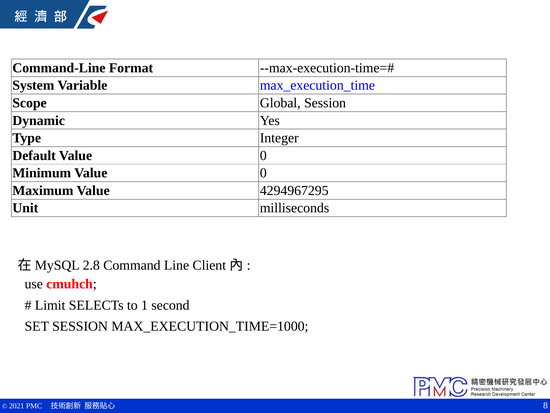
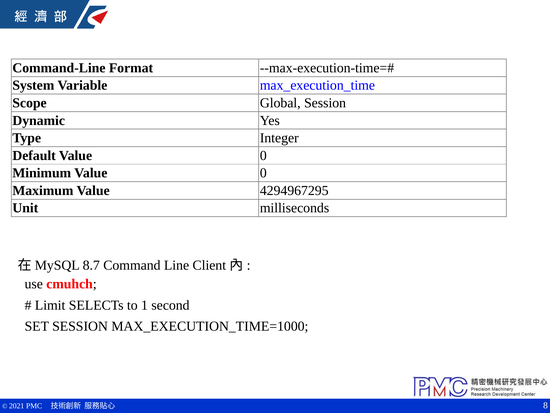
2.8: 2.8 -> 8.7
